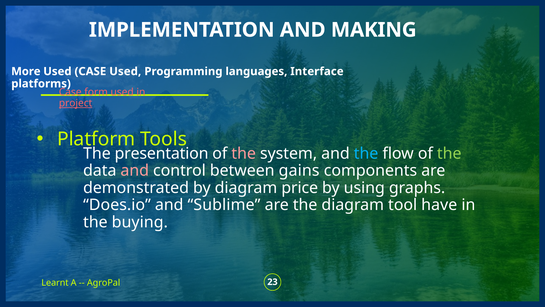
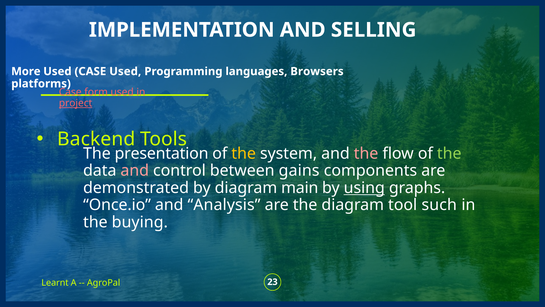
MAKING: MAKING -> SELLING
Interface: Interface -> Browsers
Platform: Platform -> Backend
the at (244, 153) colour: pink -> yellow
the at (366, 153) colour: light blue -> pink
price: price -> main
using underline: none -> present
Does.io: Does.io -> Once.io
Sublime: Sublime -> Analysis
have: have -> such
